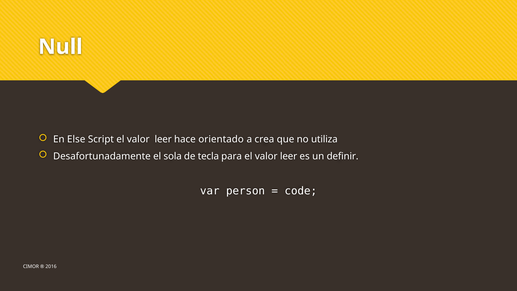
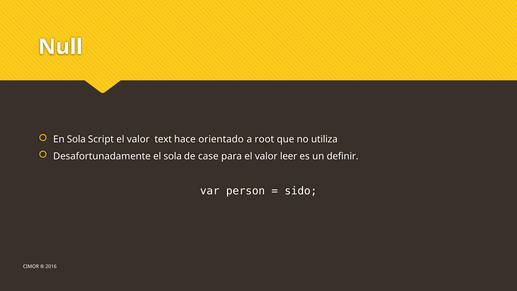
En Else: Else -> Sola
Script el valor leer: leer -> text
crea: crea -> root
tecla: tecla -> case
code: code -> sido
